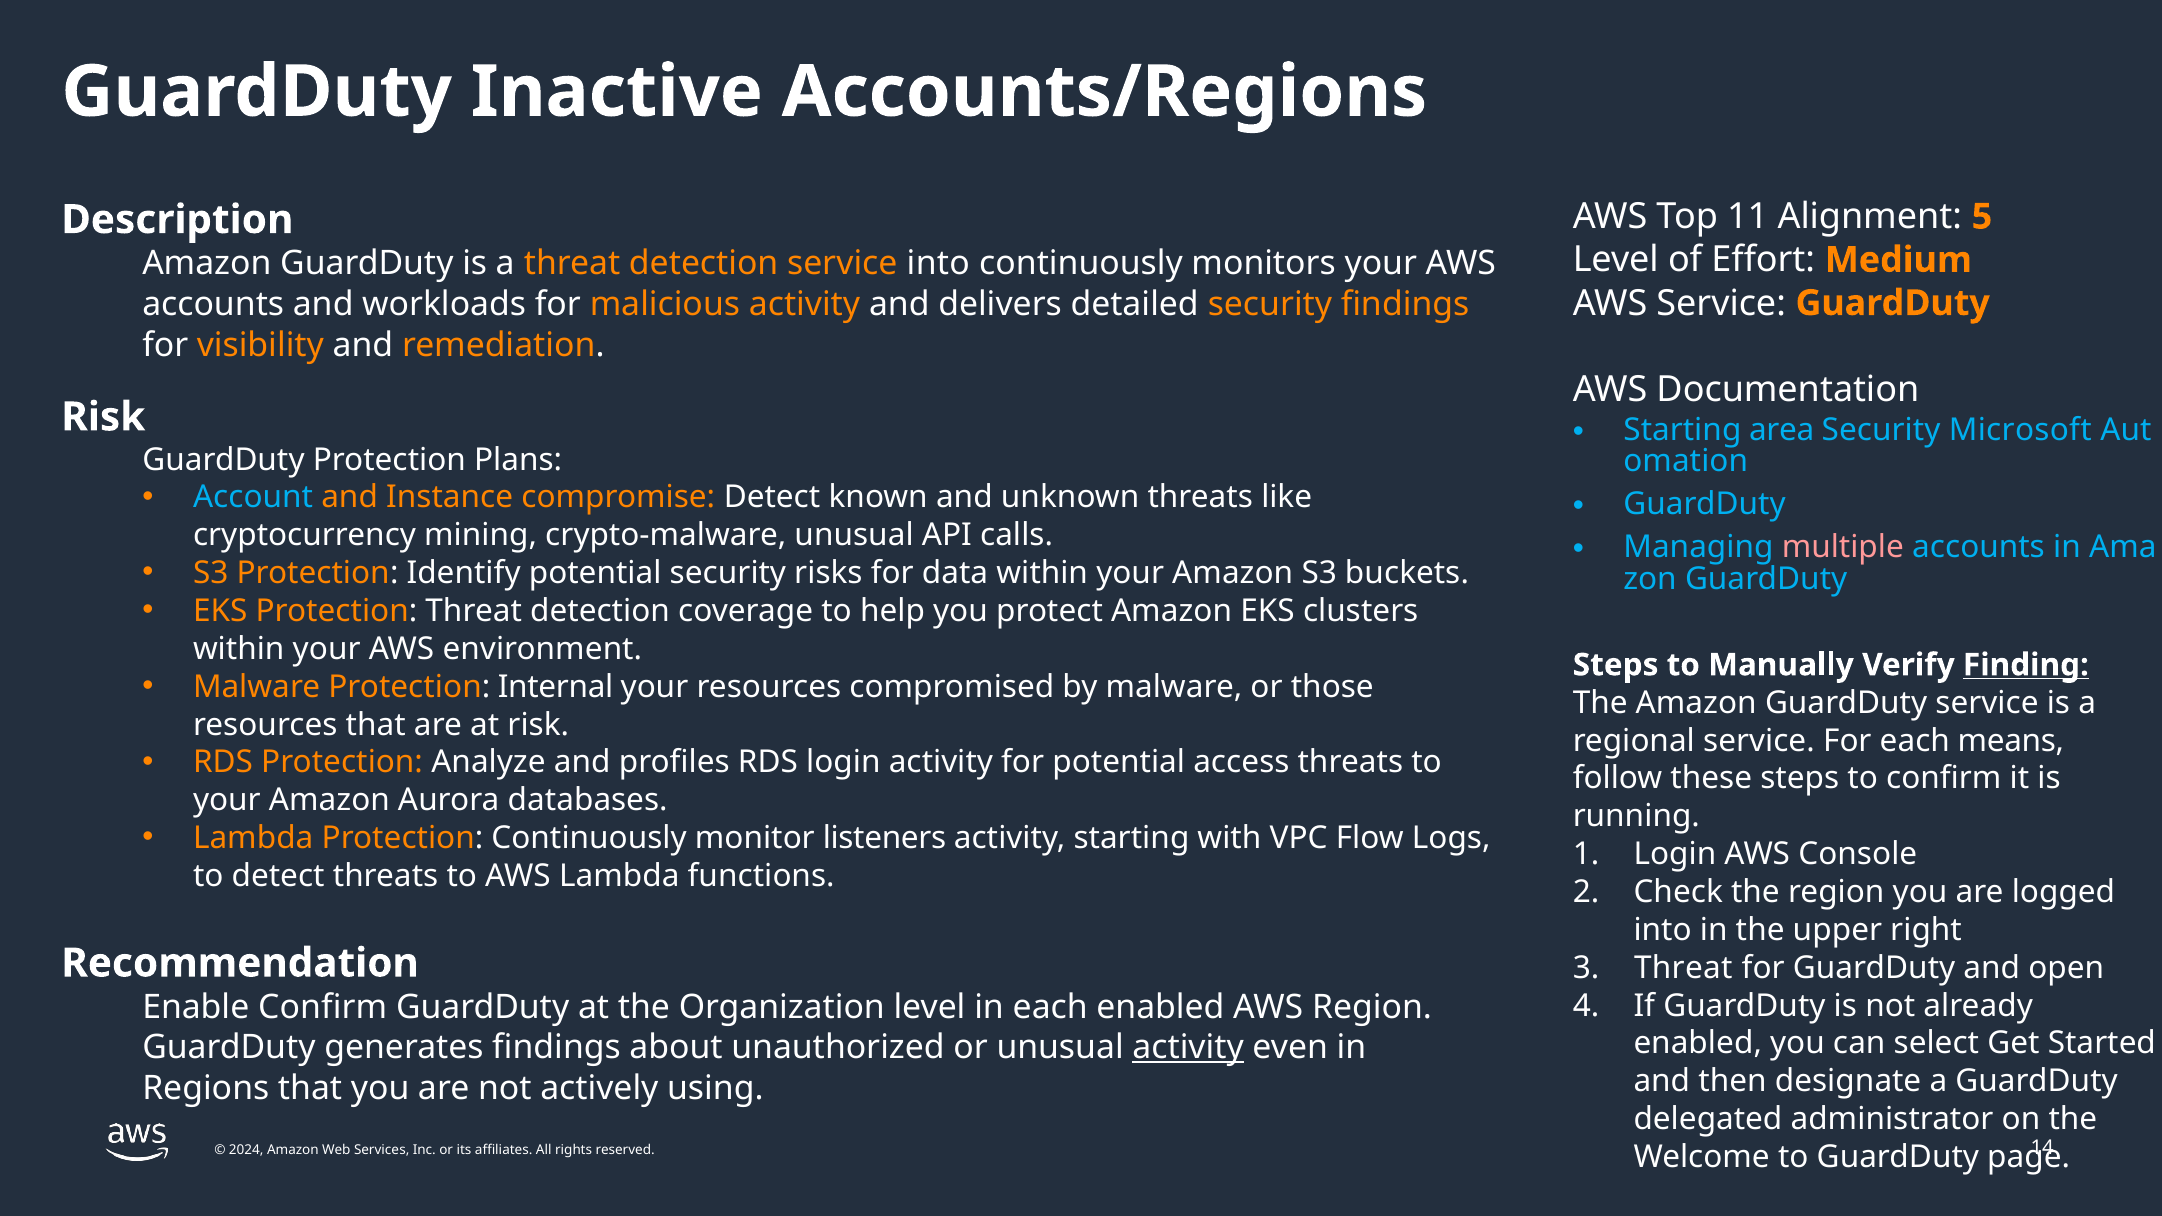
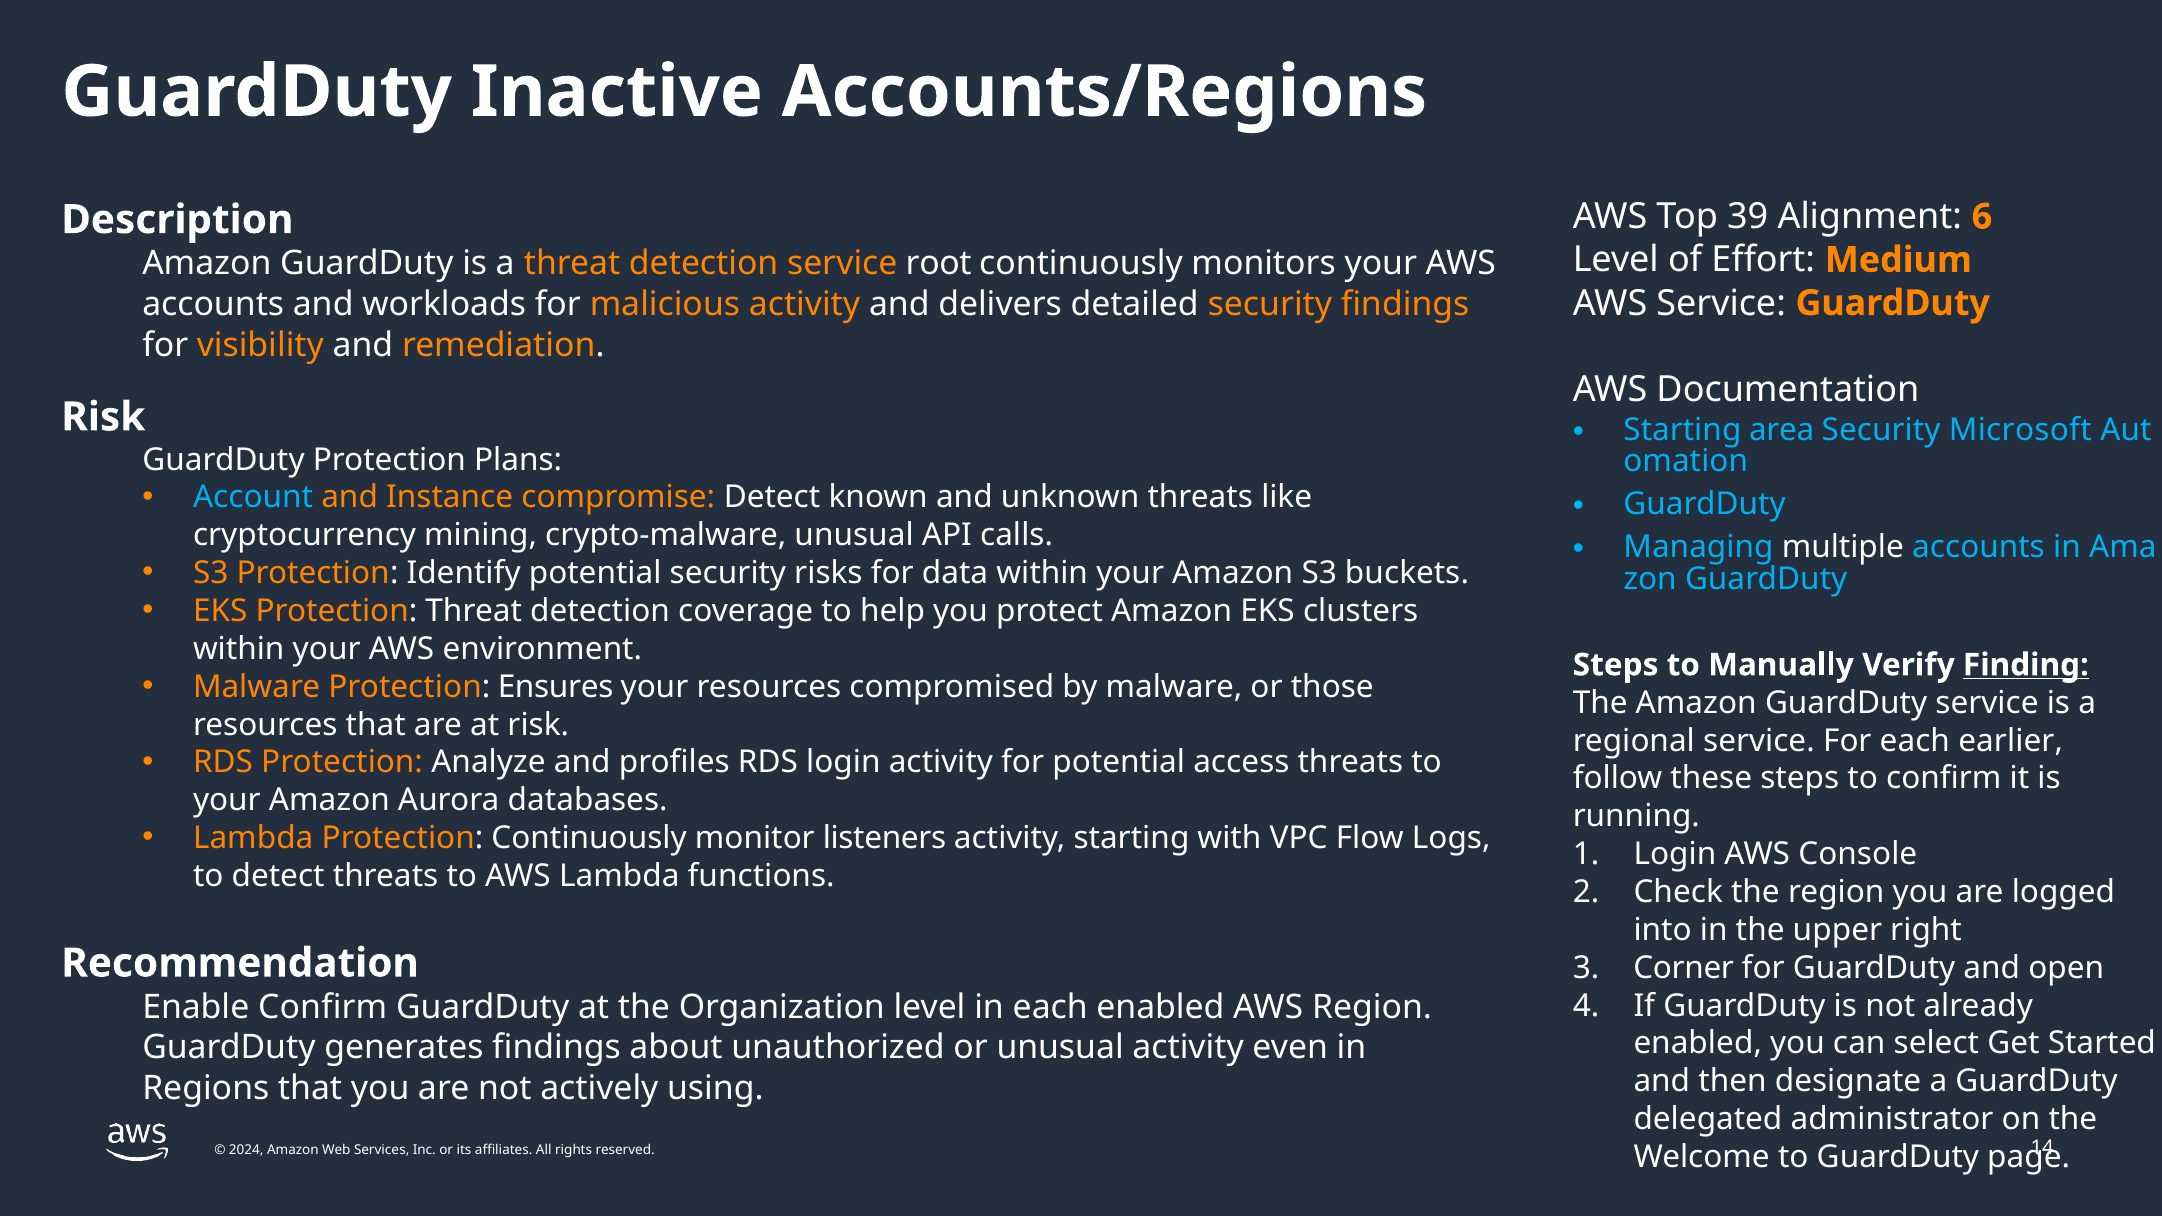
11: 11 -> 39
5: 5 -> 6
service into: into -> root
multiple colour: pink -> white
Internal: Internal -> Ensures
means: means -> earlier
Threat at (1683, 968): Threat -> Corner
activity at (1188, 1048) underline: present -> none
